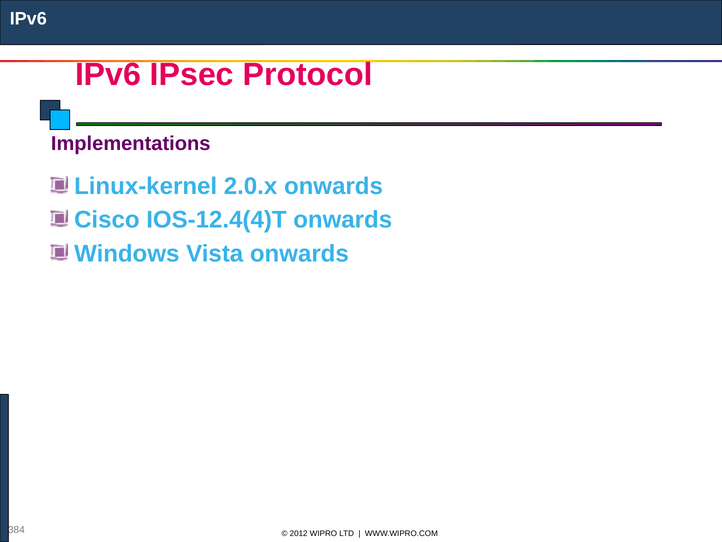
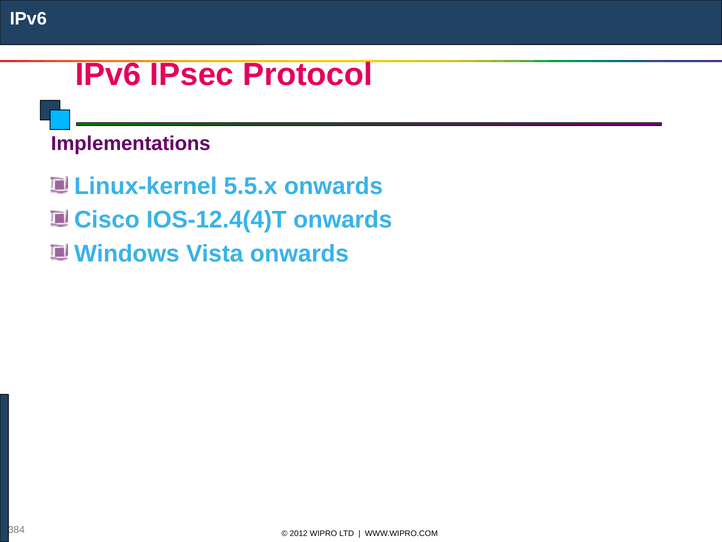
2.0.x: 2.0.x -> 5.5.x
